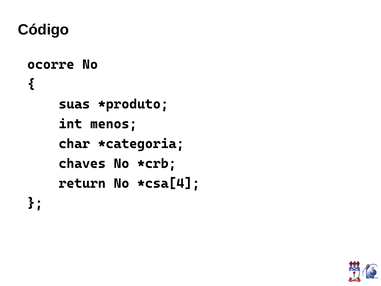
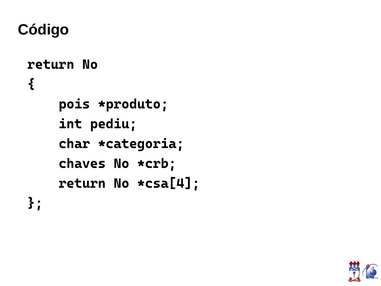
ocorre at (51, 64): ocorre -> return
suas: suas -> pois
menos: menos -> pediu
